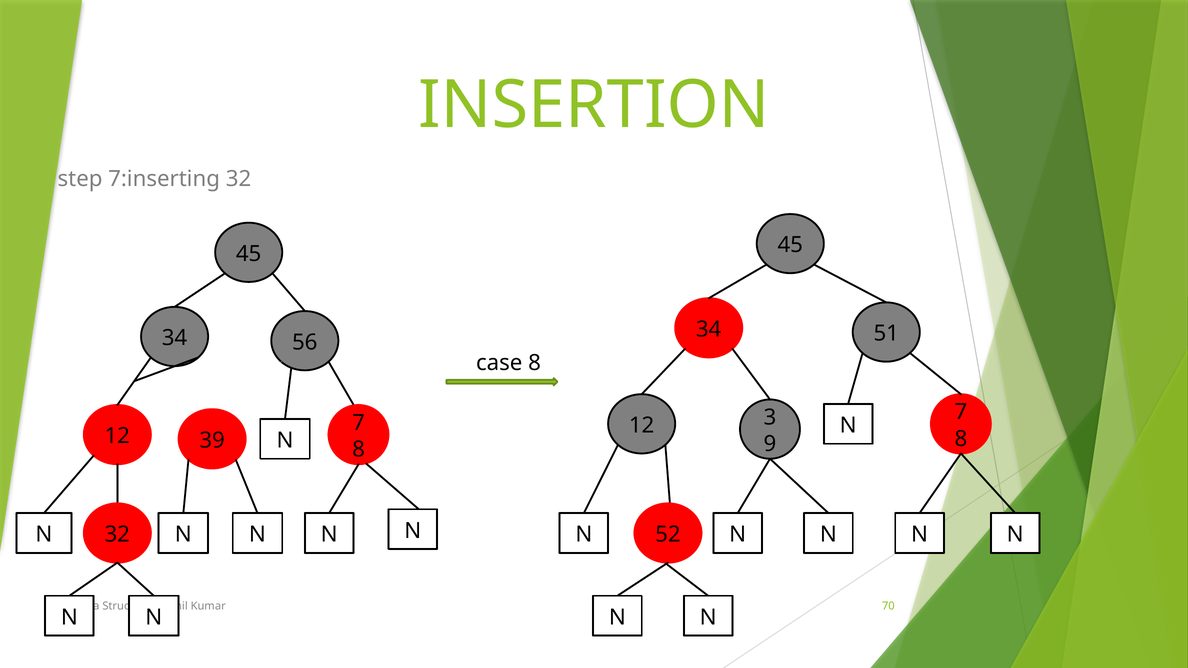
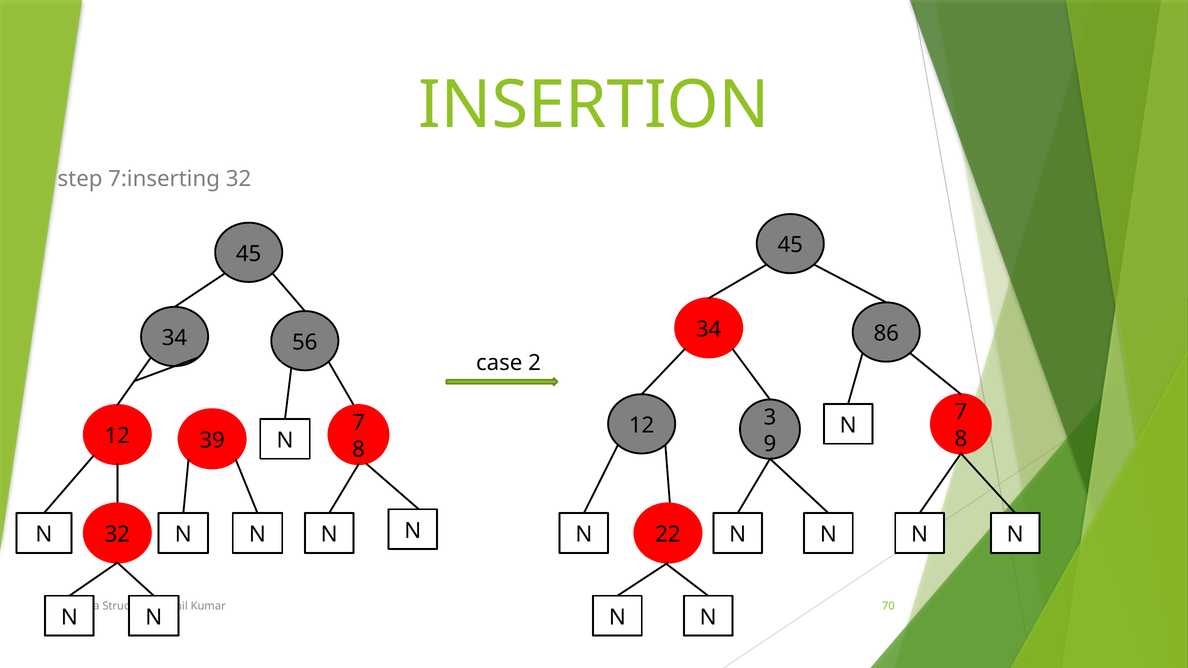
51: 51 -> 86
case 8: 8 -> 2
52: 52 -> 22
